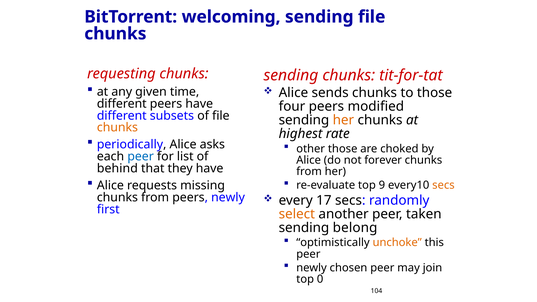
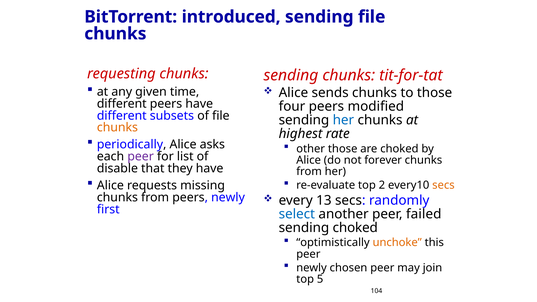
welcoming: welcoming -> introduced
her at (343, 120) colour: orange -> blue
peer at (141, 157) colour: blue -> purple
behind: behind -> disable
9: 9 -> 2
17: 17 -> 13
select colour: orange -> blue
taken: taken -> failed
sending belong: belong -> choked
0: 0 -> 5
